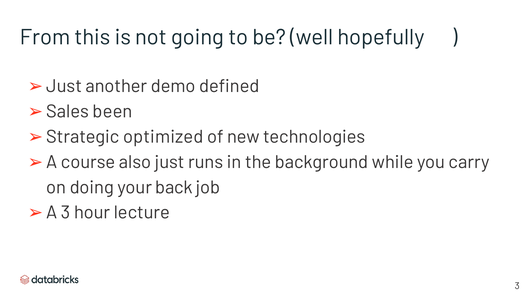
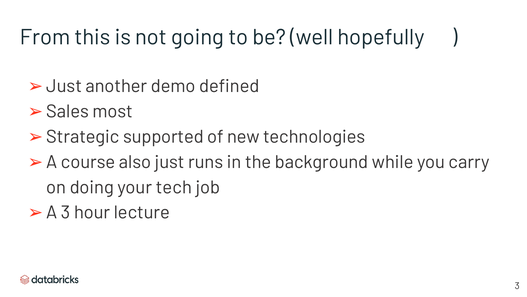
been: been -> most
optimized: optimized -> supported
back: back -> tech
